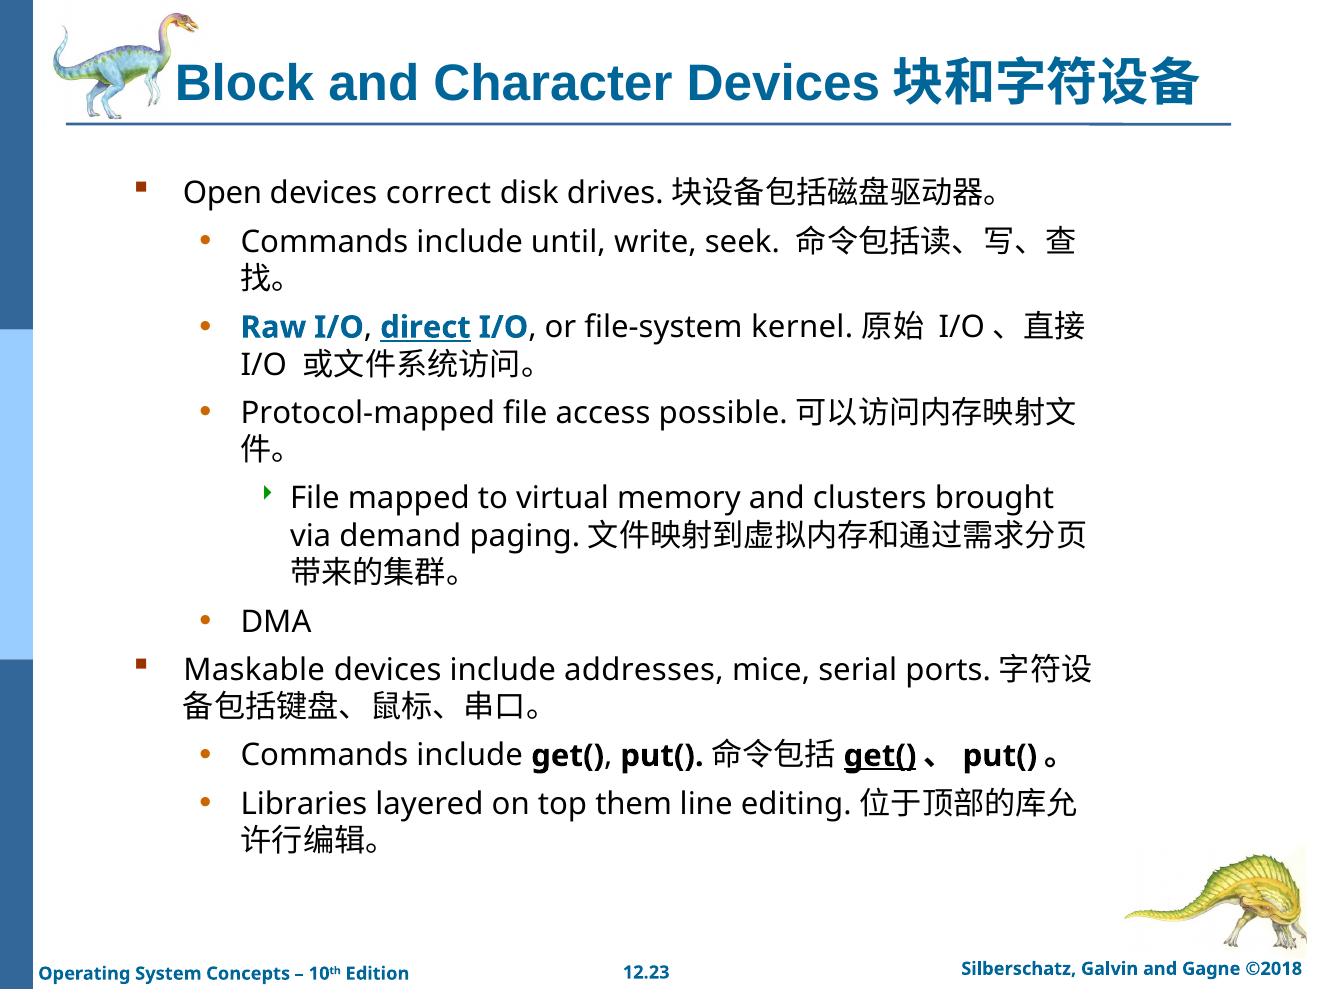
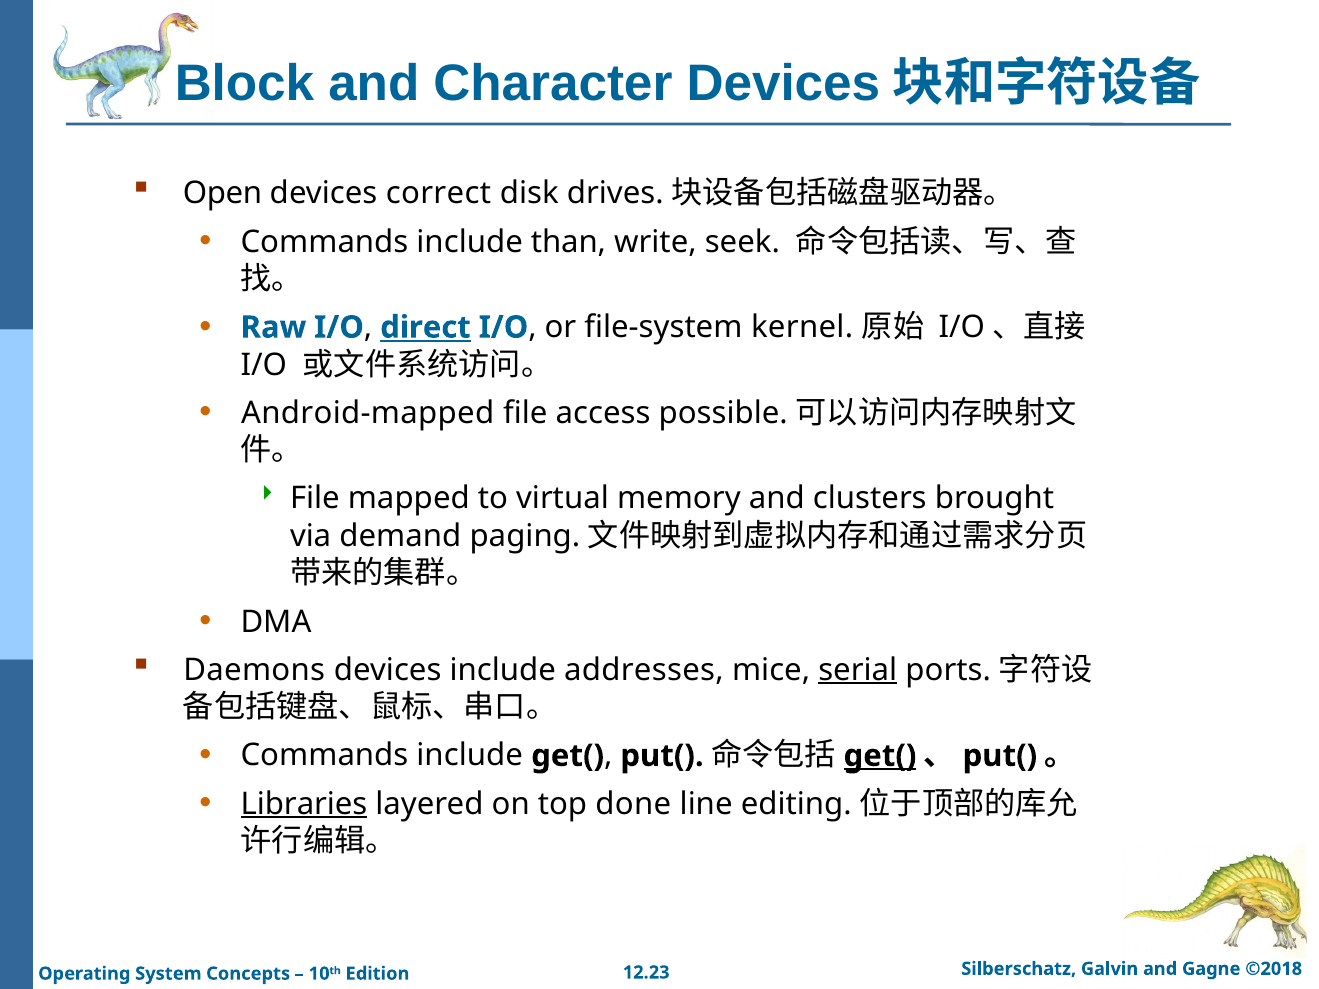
until: until -> than
Protocol-mapped: Protocol-mapped -> Android-mapped
Maskable: Maskable -> Daemons
serial underline: none -> present
Libraries underline: none -> present
them: them -> done
